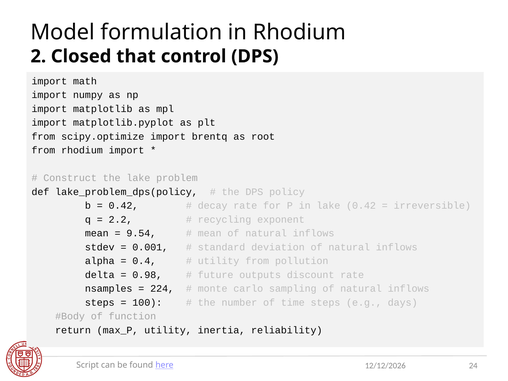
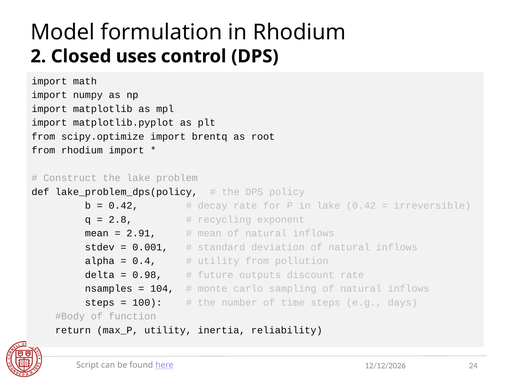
that: that -> uses
2.2: 2.2 -> 2.8
9.54: 9.54 -> 2.91
224: 224 -> 104
